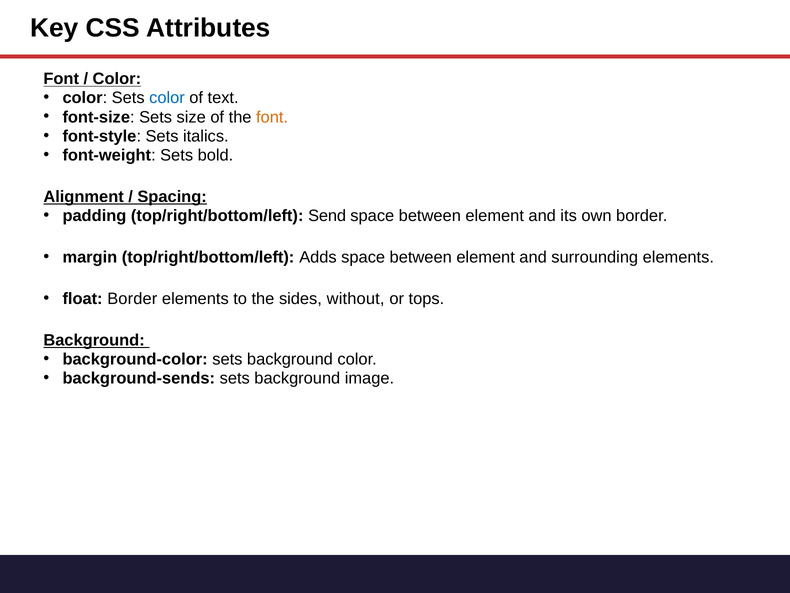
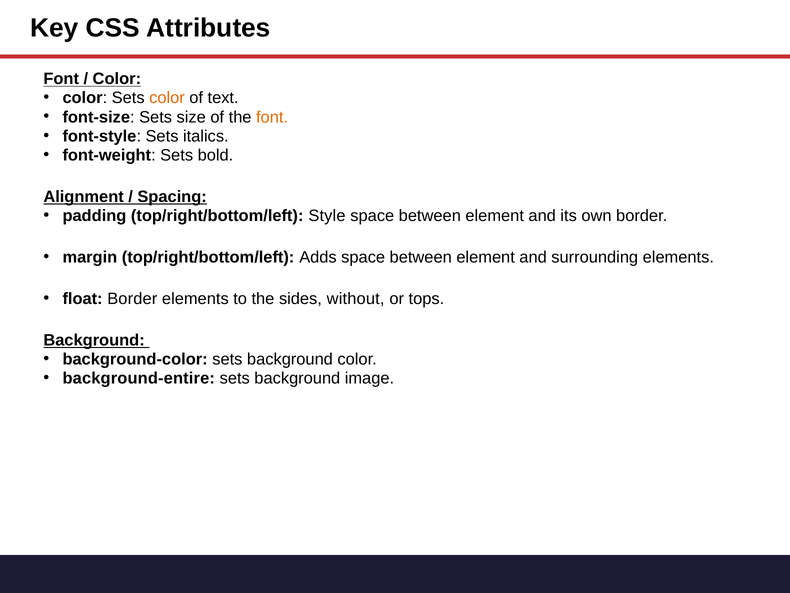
color at (167, 98) colour: blue -> orange
Send: Send -> Style
background-sends: background-sends -> background-entire
